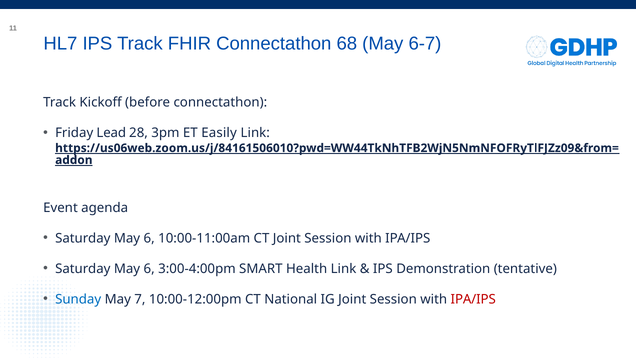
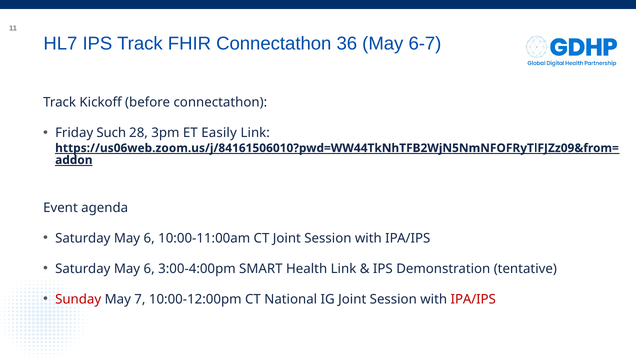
68: 68 -> 36
Lead: Lead -> Such
Sunday colour: blue -> red
